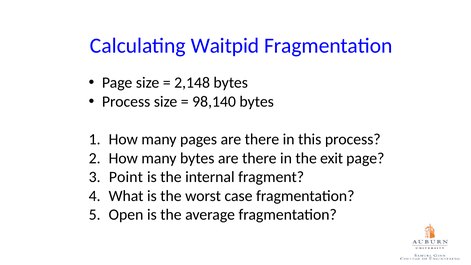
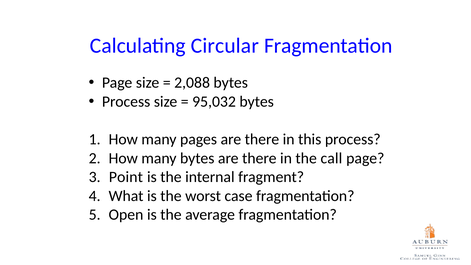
Waitpid: Waitpid -> Circular
2,148: 2,148 -> 2,088
98,140: 98,140 -> 95,032
exit: exit -> call
